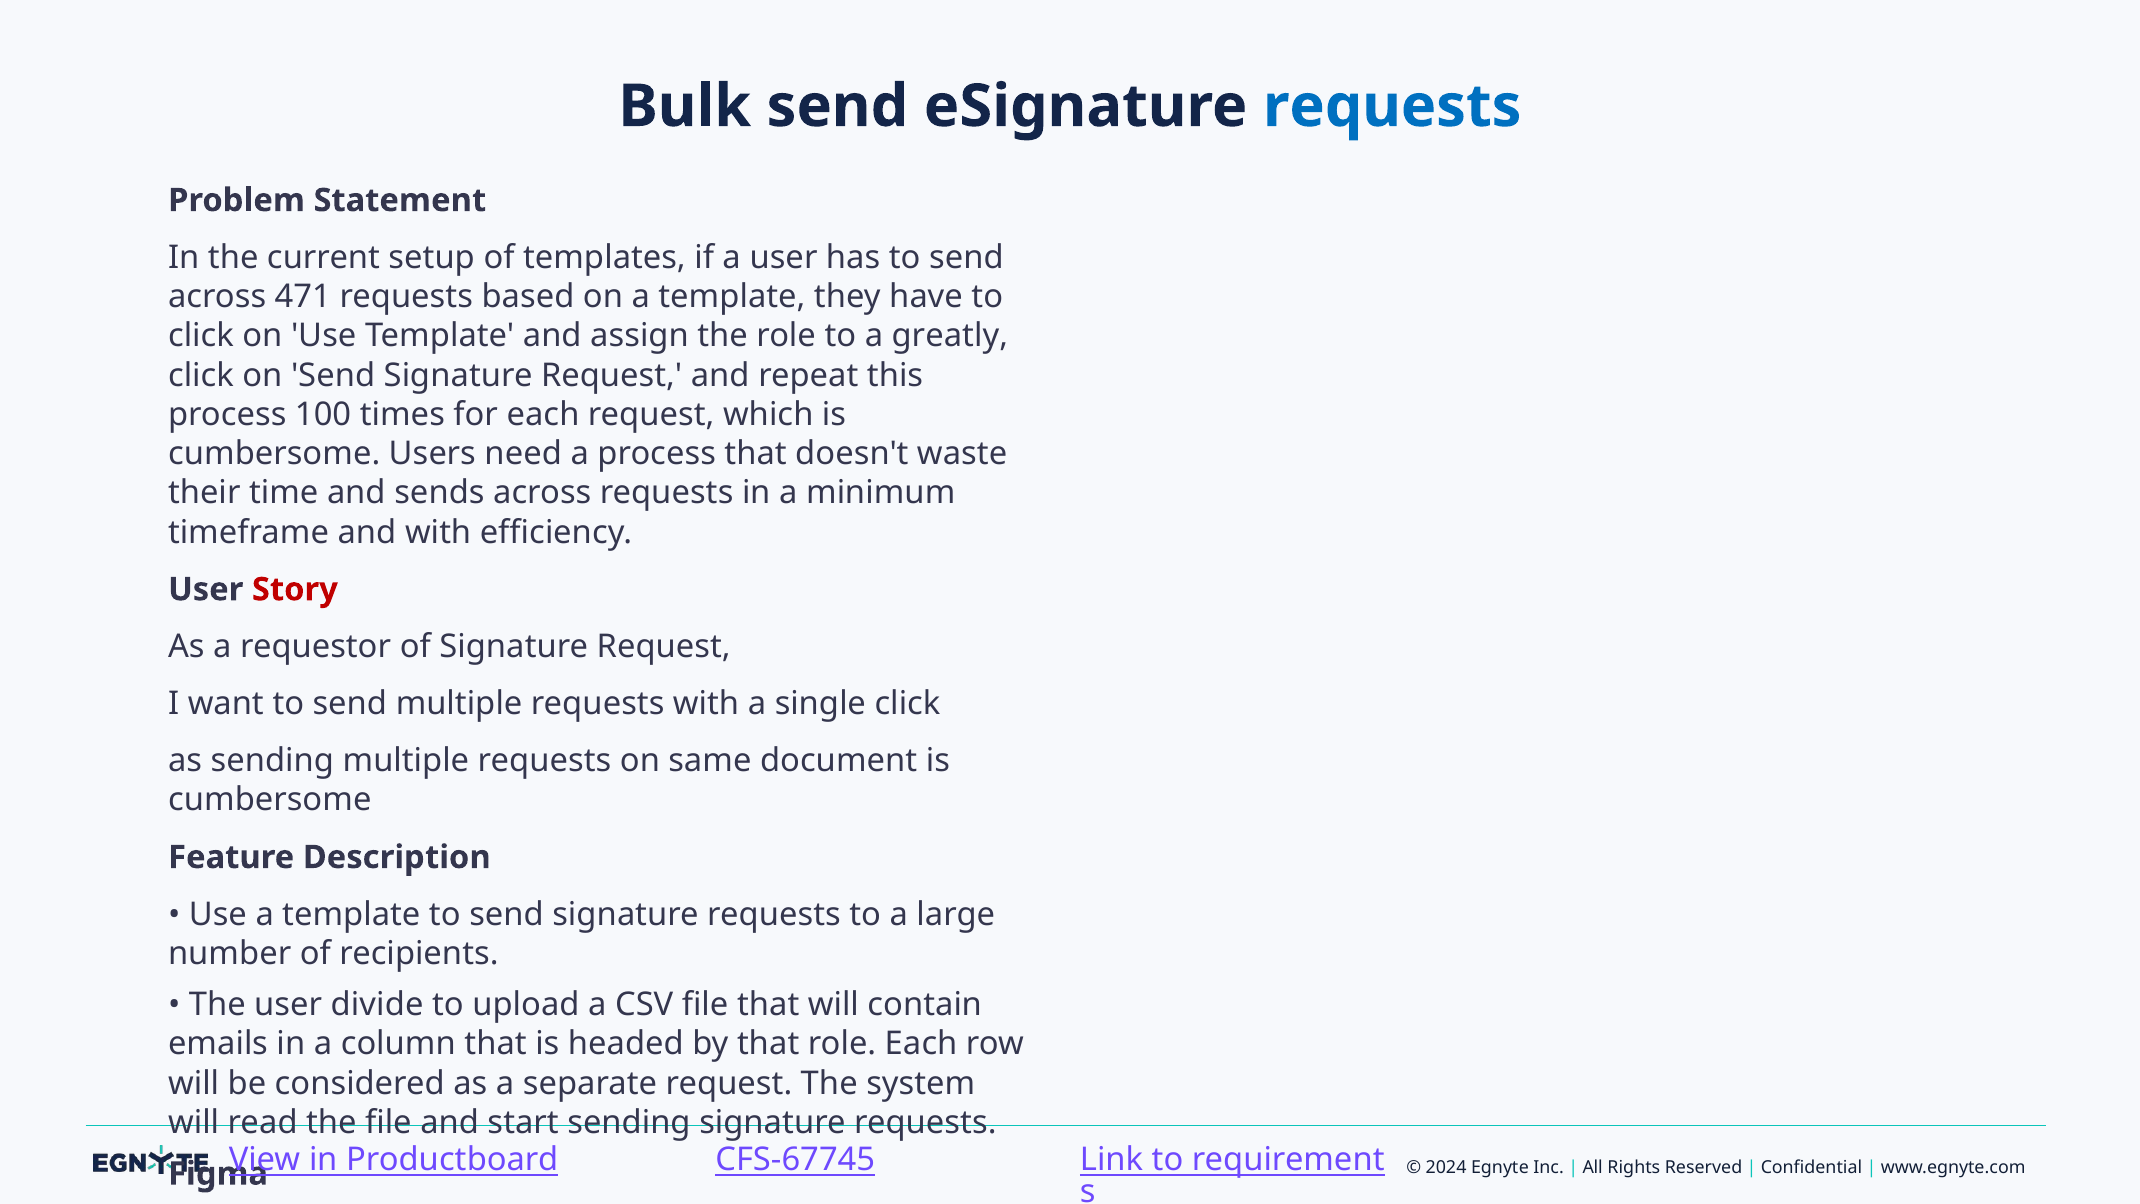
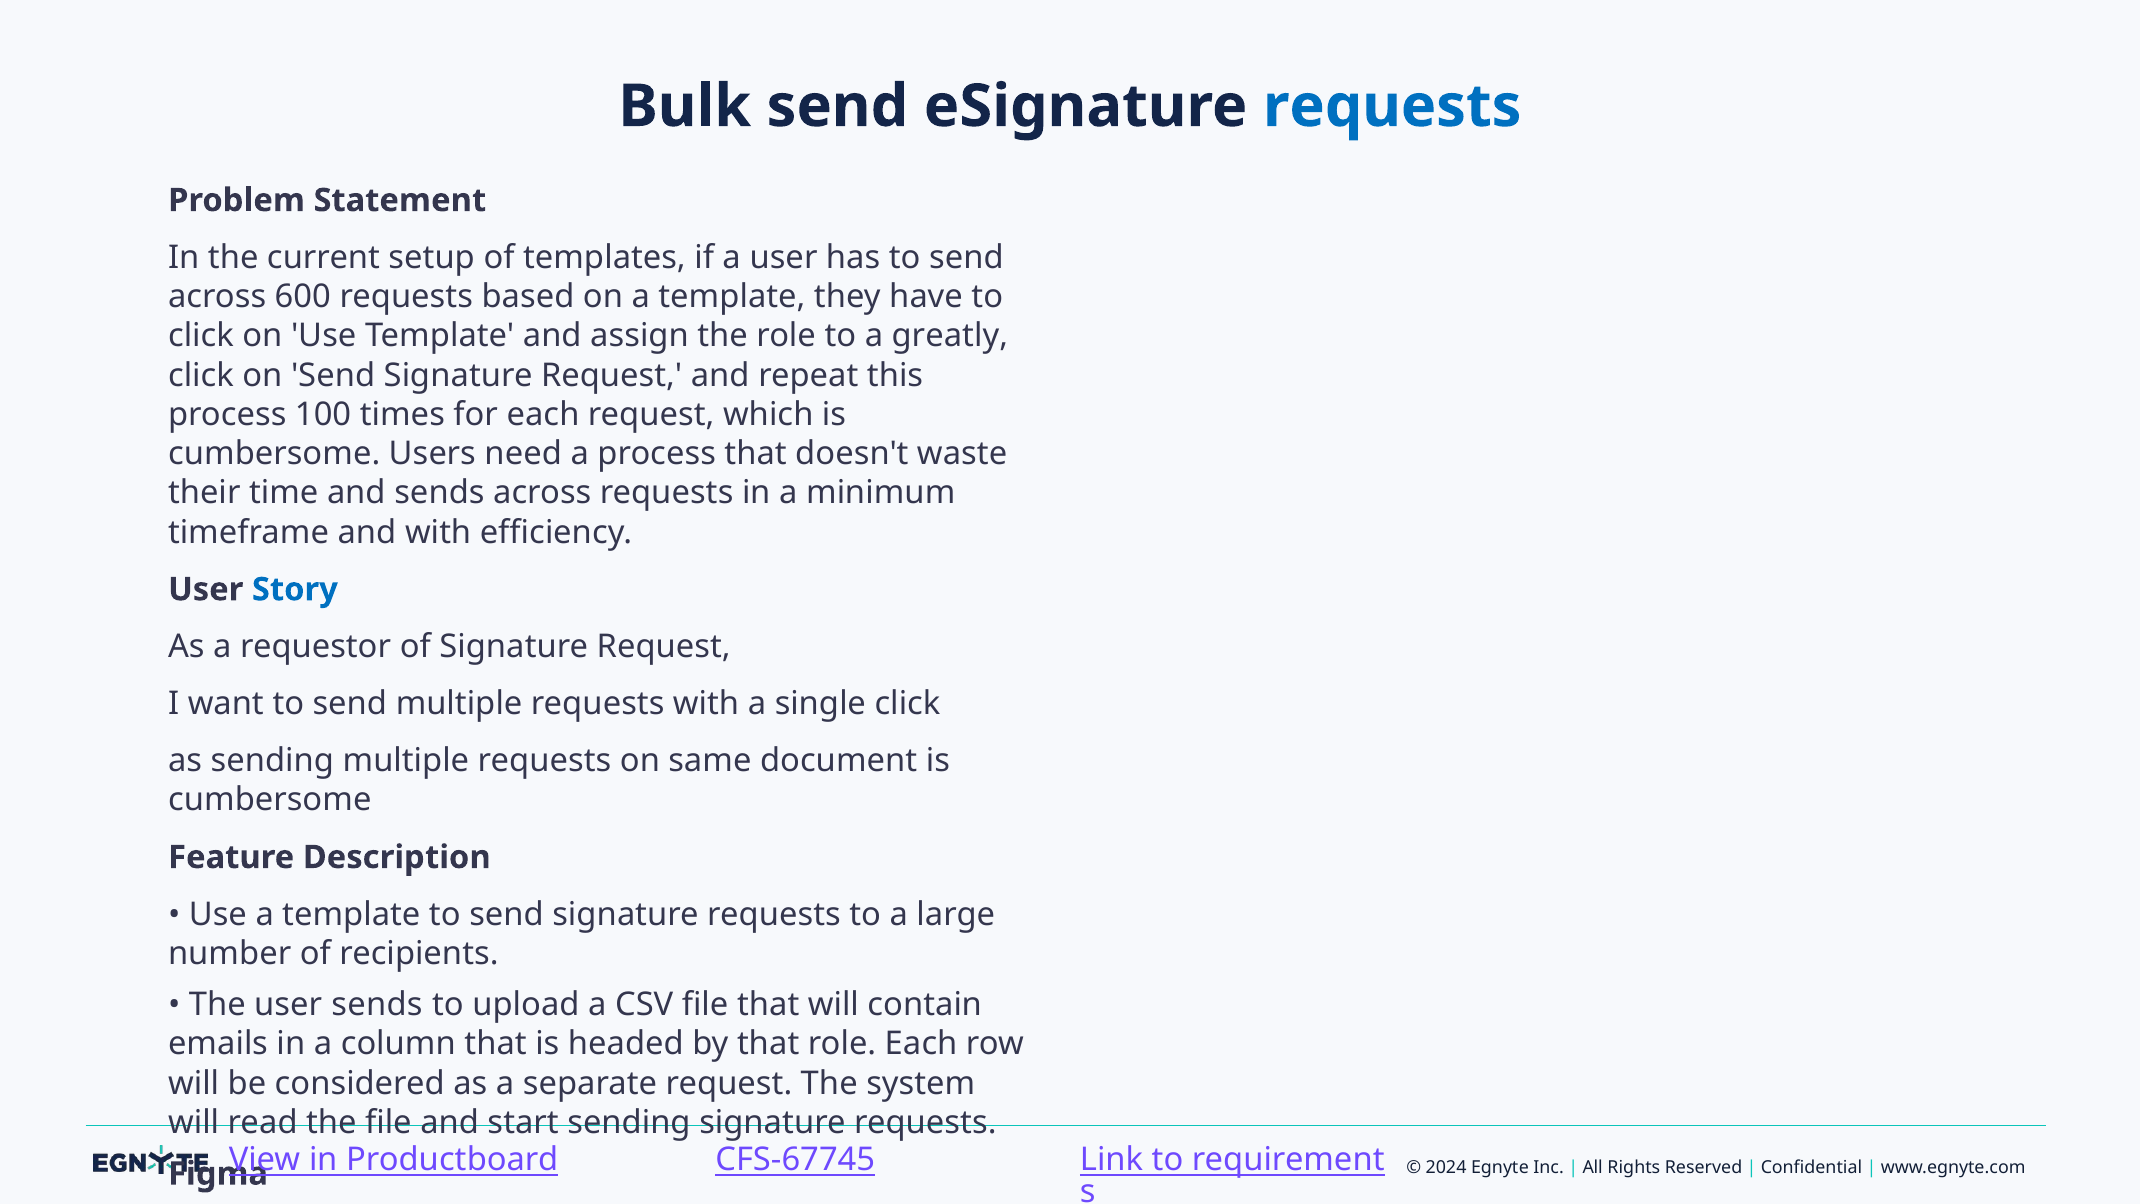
471: 471 -> 600
Story colour: red -> blue
user divide: divide -> sends
